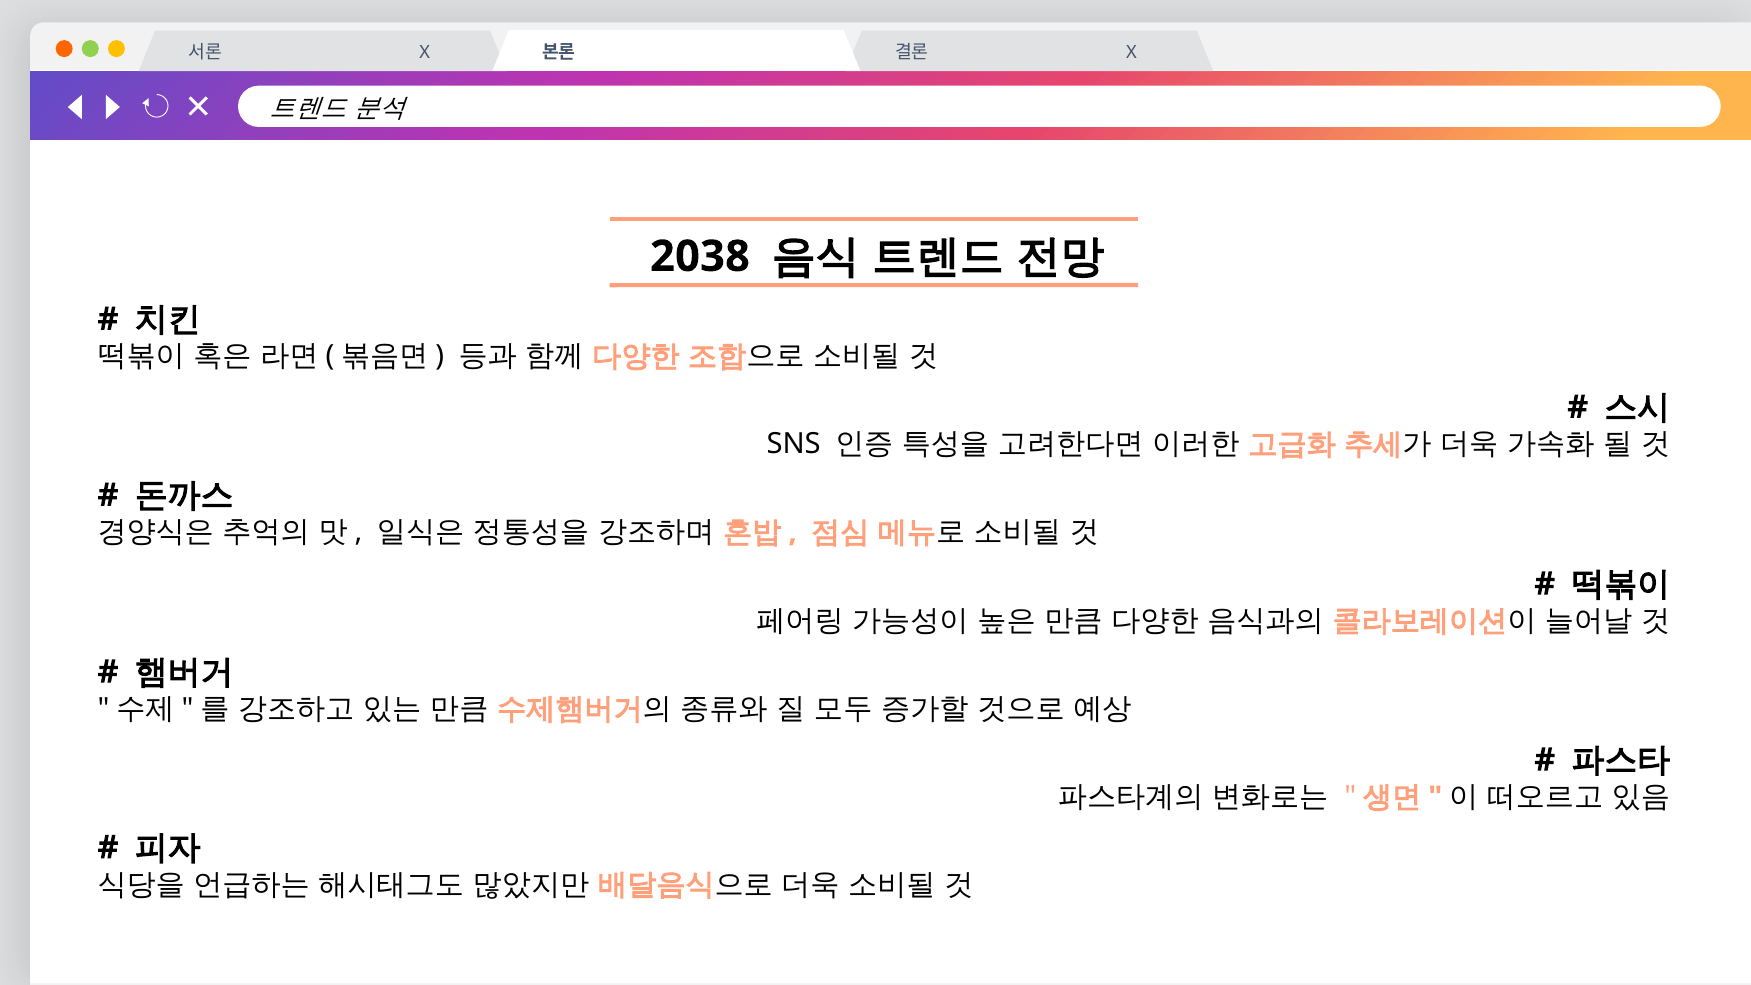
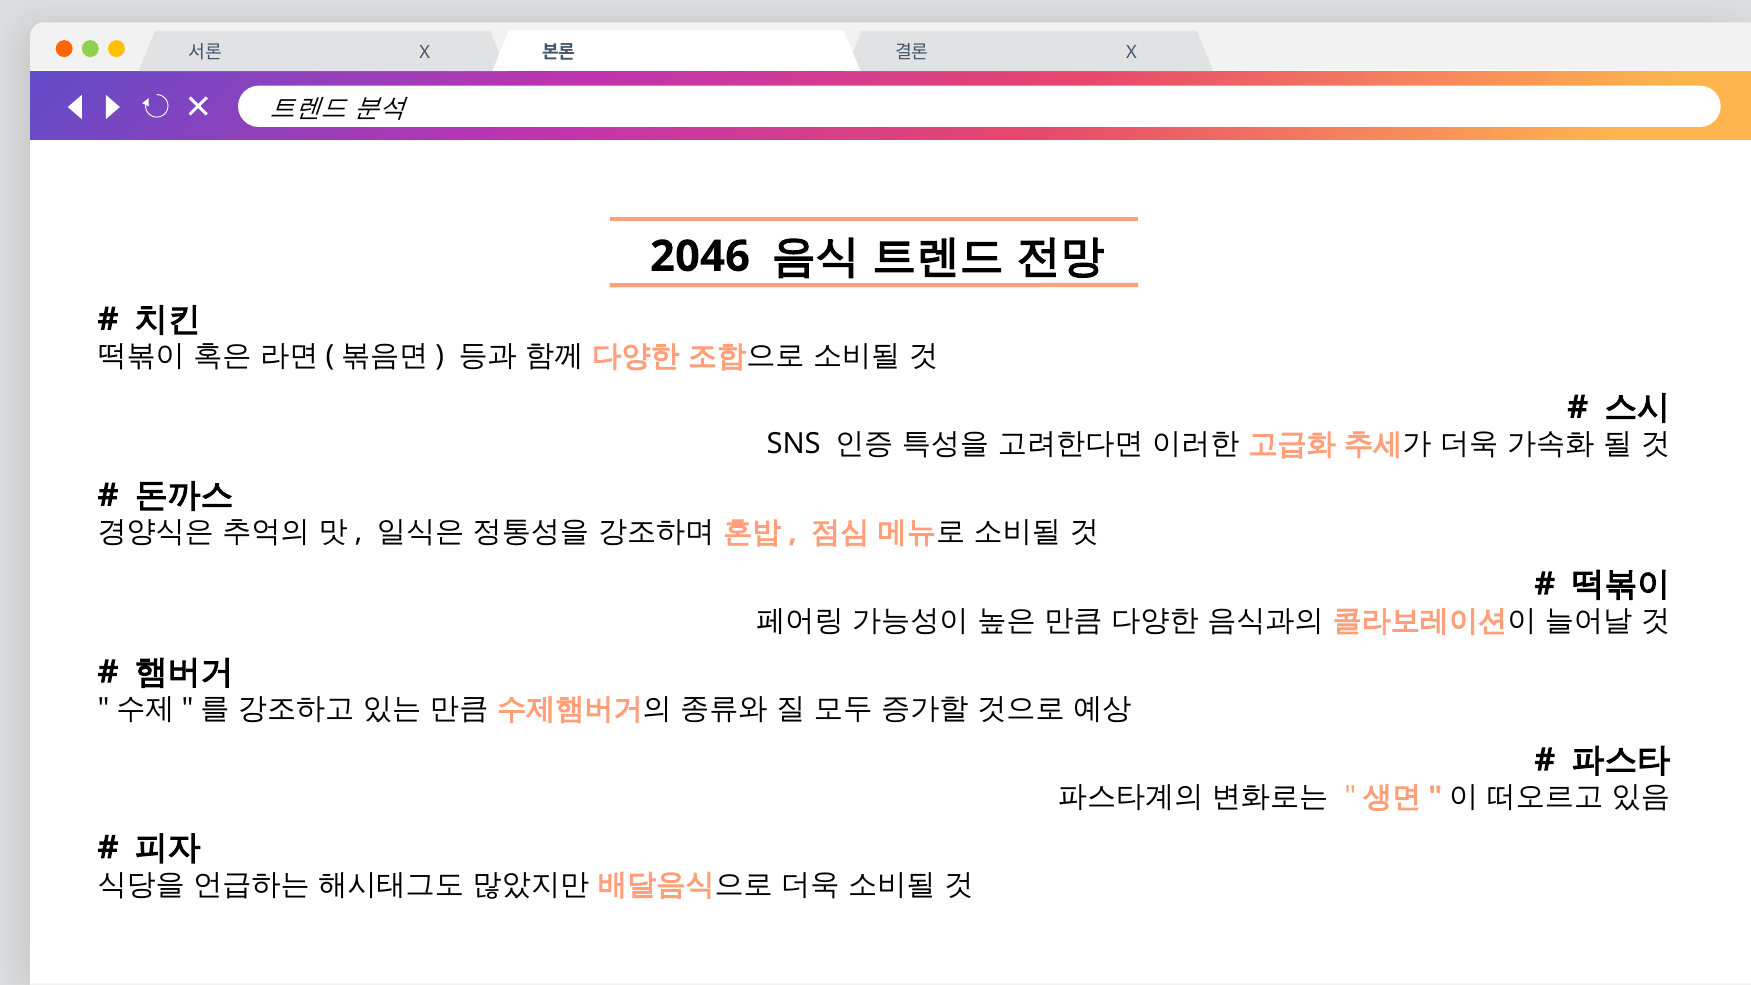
2038: 2038 -> 2046
